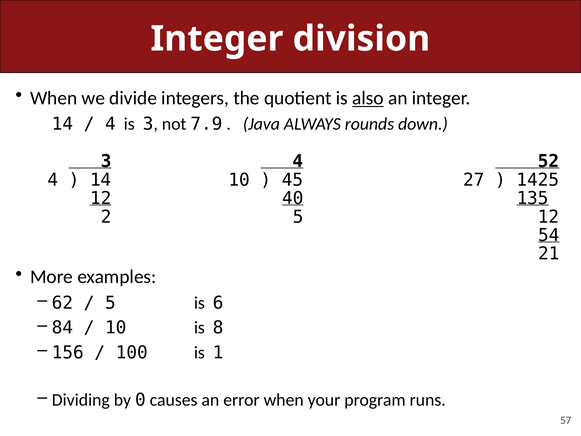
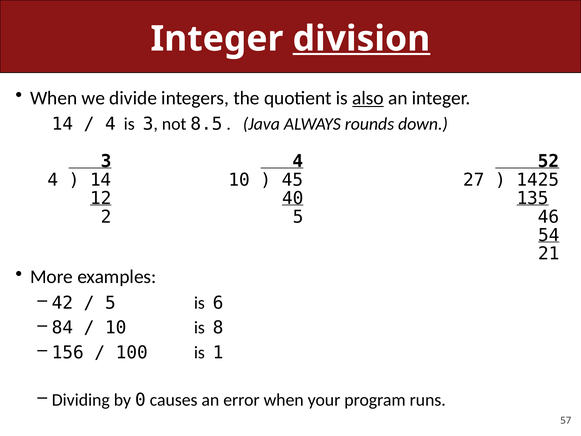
division underline: none -> present
7.9: 7.9 -> 8.5
5 12: 12 -> 46
62: 62 -> 42
